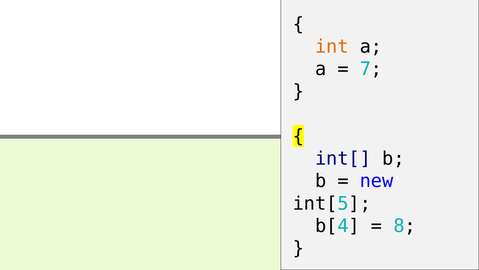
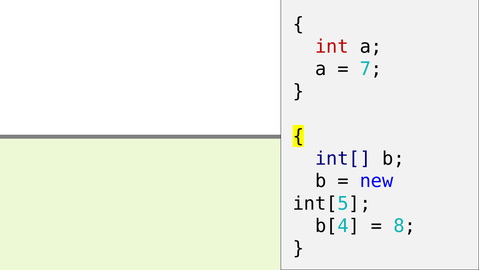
int colour: orange -> red
